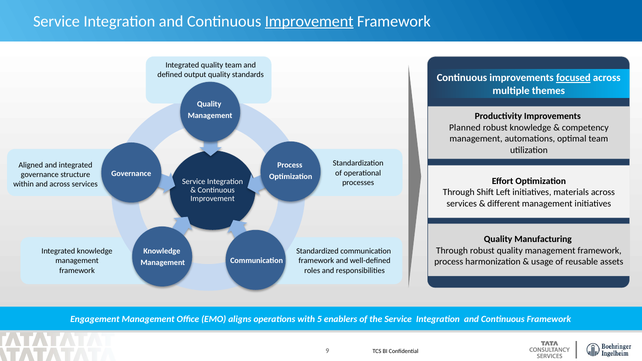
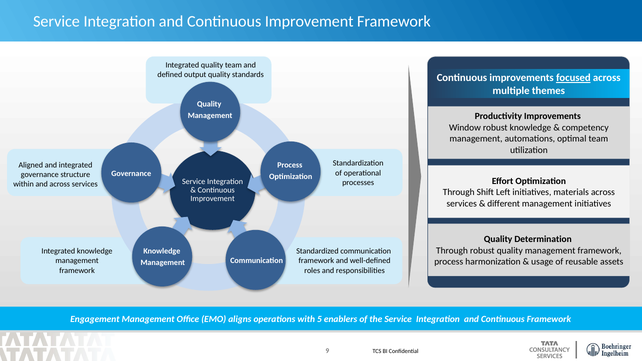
Improvement at (309, 21) underline: present -> none
Planned: Planned -> Window
Manufacturing: Manufacturing -> Determination
